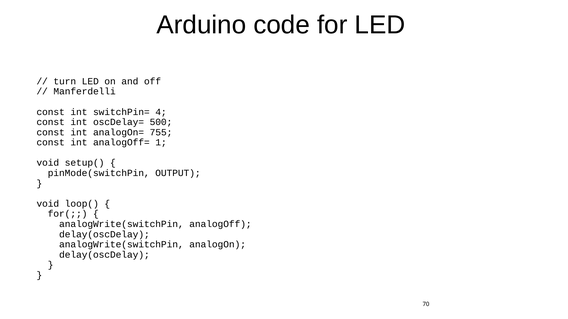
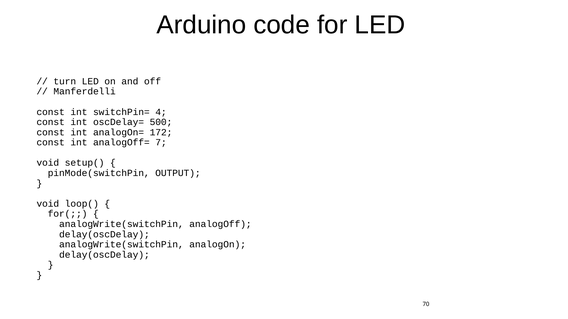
755: 755 -> 172
1: 1 -> 7
